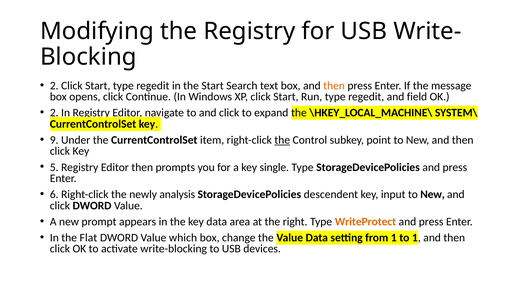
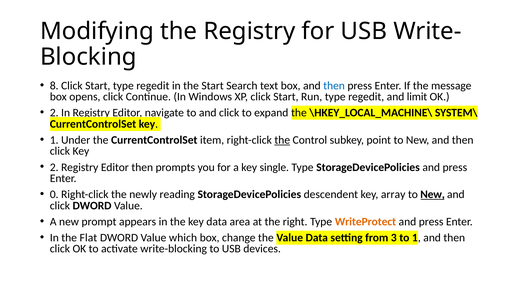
2 at (54, 86): 2 -> 8
then at (334, 86) colour: orange -> blue
field: field -> limit
9 at (54, 140): 9 -> 1
5 at (54, 167): 5 -> 2
6: 6 -> 0
analysis: analysis -> reading
input: input -> array
New at (433, 195) underline: none -> present
from 1: 1 -> 3
